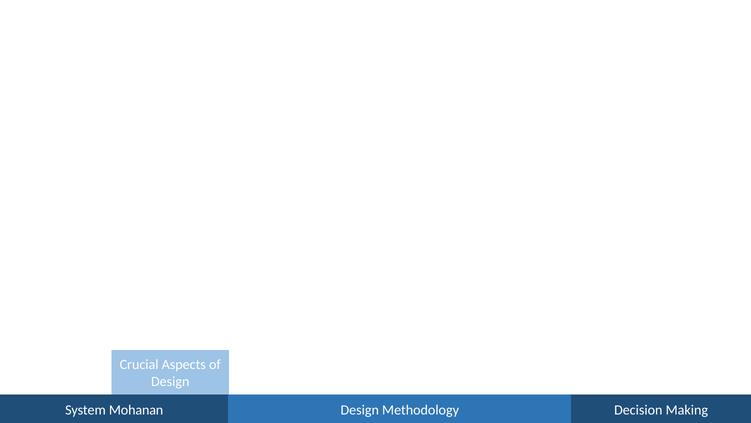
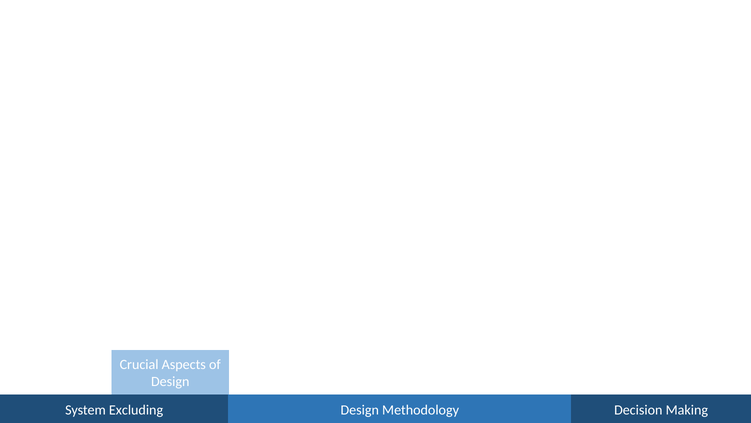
Mohanan: Mohanan -> Excluding
